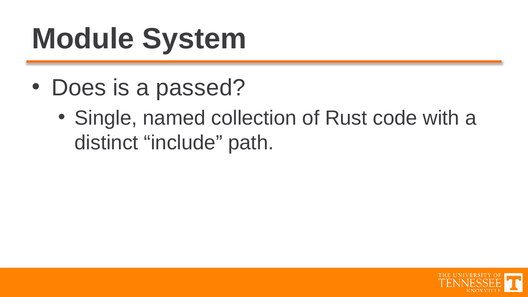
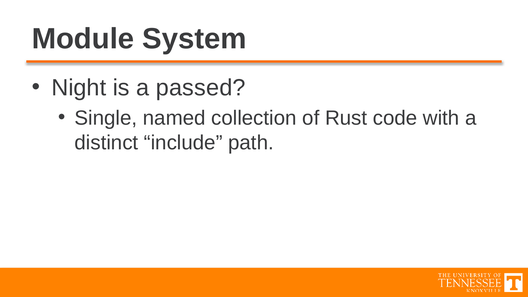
Does: Does -> Night
